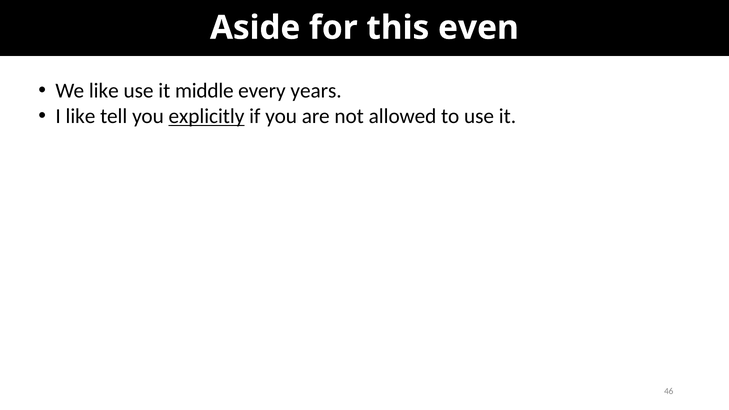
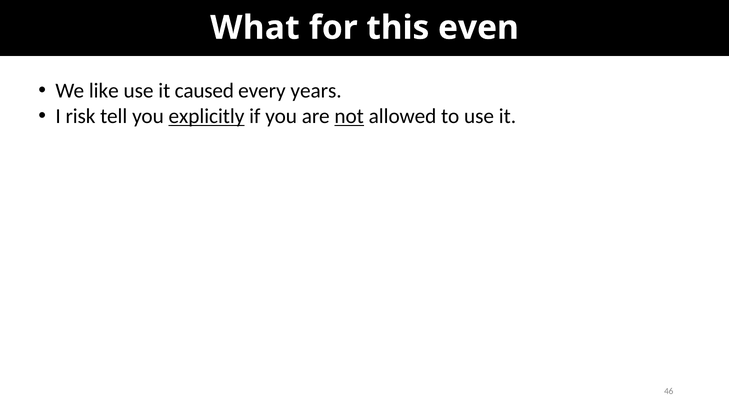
Aside: Aside -> What
middle: middle -> caused
I like: like -> risk
not underline: none -> present
